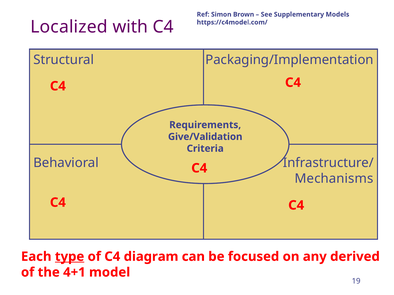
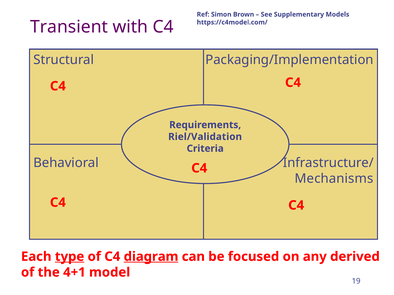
Localized: Localized -> Transient
Give/Validation: Give/Validation -> Riel/Validation
diagram underline: none -> present
